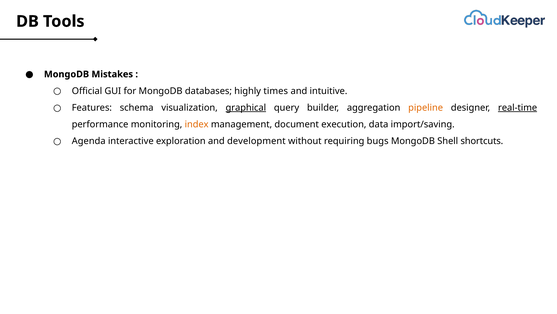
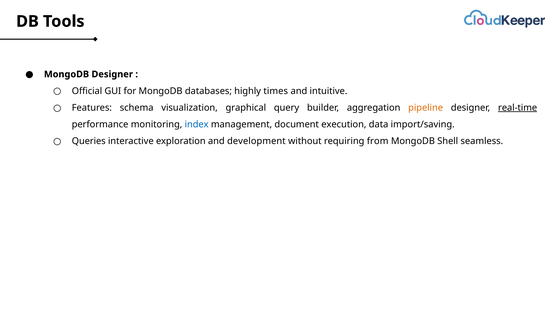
MongoDB Mistakes: Mistakes -> Designer
graphical underline: present -> none
index colour: orange -> blue
Agenda: Agenda -> Queries
bugs: bugs -> from
shortcuts: shortcuts -> seamless
